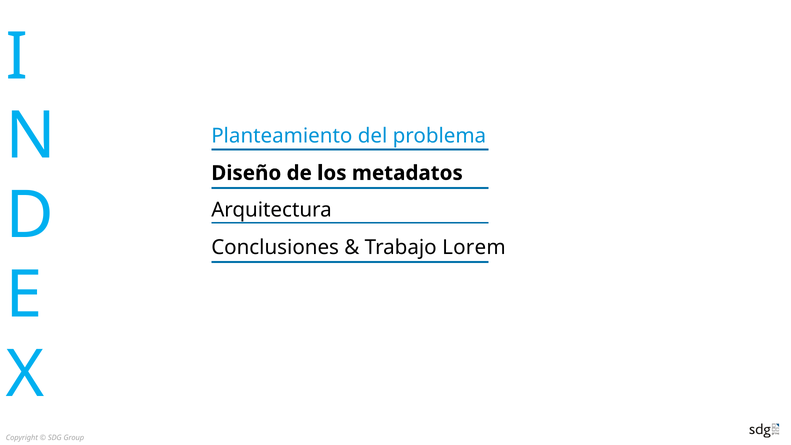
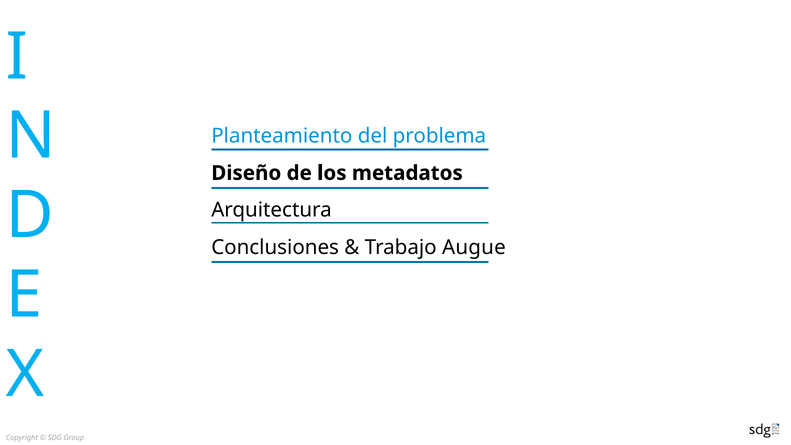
Lorem: Lorem -> Augue
